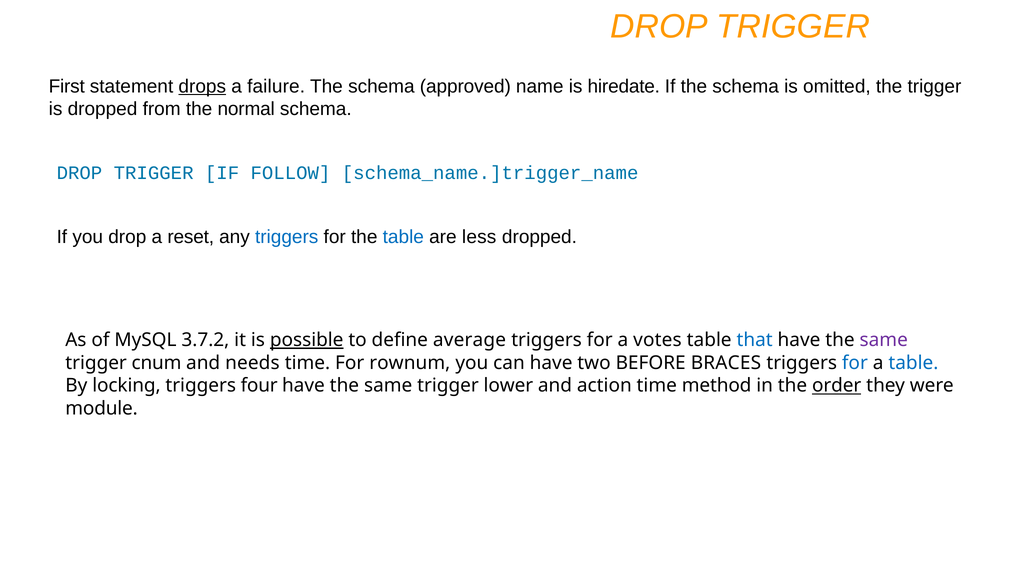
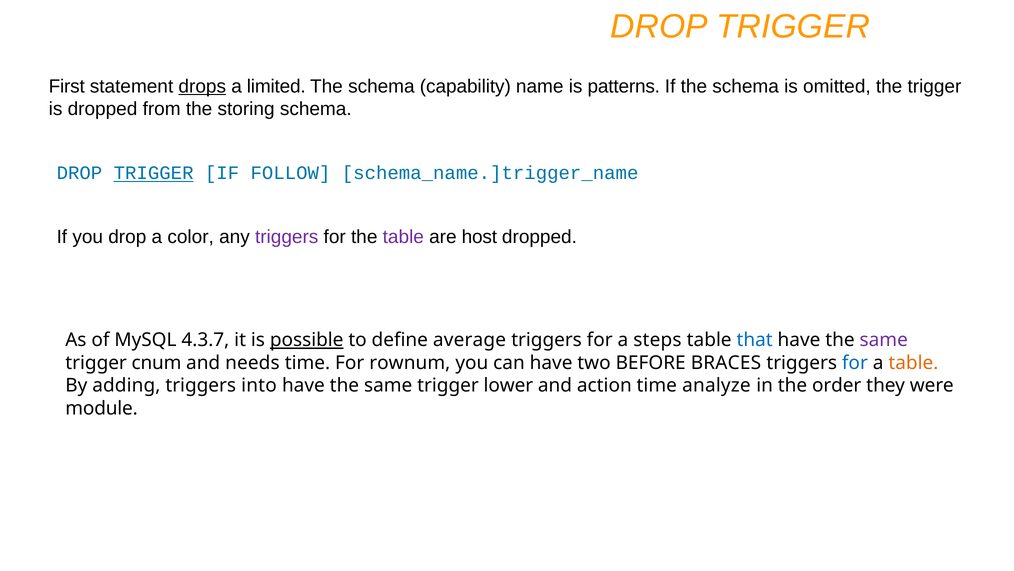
failure: failure -> limited
approved: approved -> capability
hiredate: hiredate -> patterns
normal: normal -> storing
TRIGGER at (154, 173) underline: none -> present
reset: reset -> color
triggers at (287, 237) colour: blue -> purple
table at (403, 237) colour: blue -> purple
less: less -> host
3.7.2: 3.7.2 -> 4.3.7
votes: votes -> steps
table at (913, 362) colour: blue -> orange
locking: locking -> adding
four: four -> into
method: method -> analyze
order underline: present -> none
